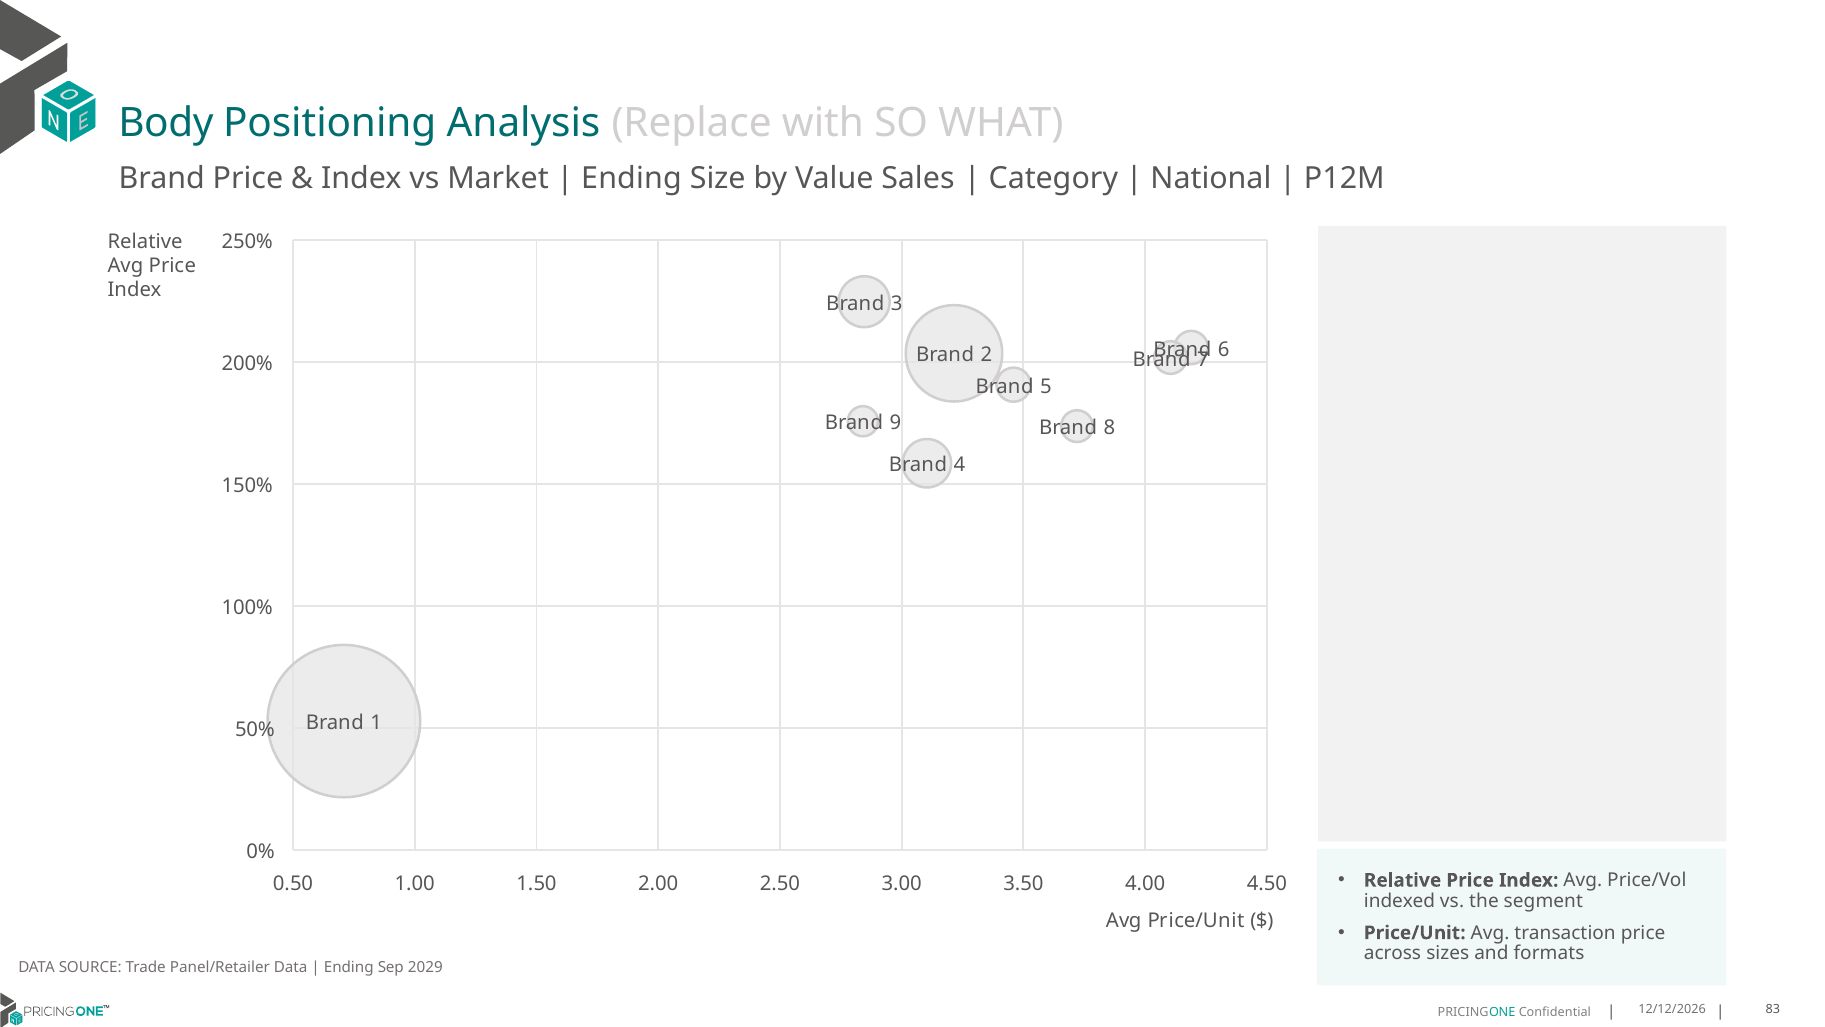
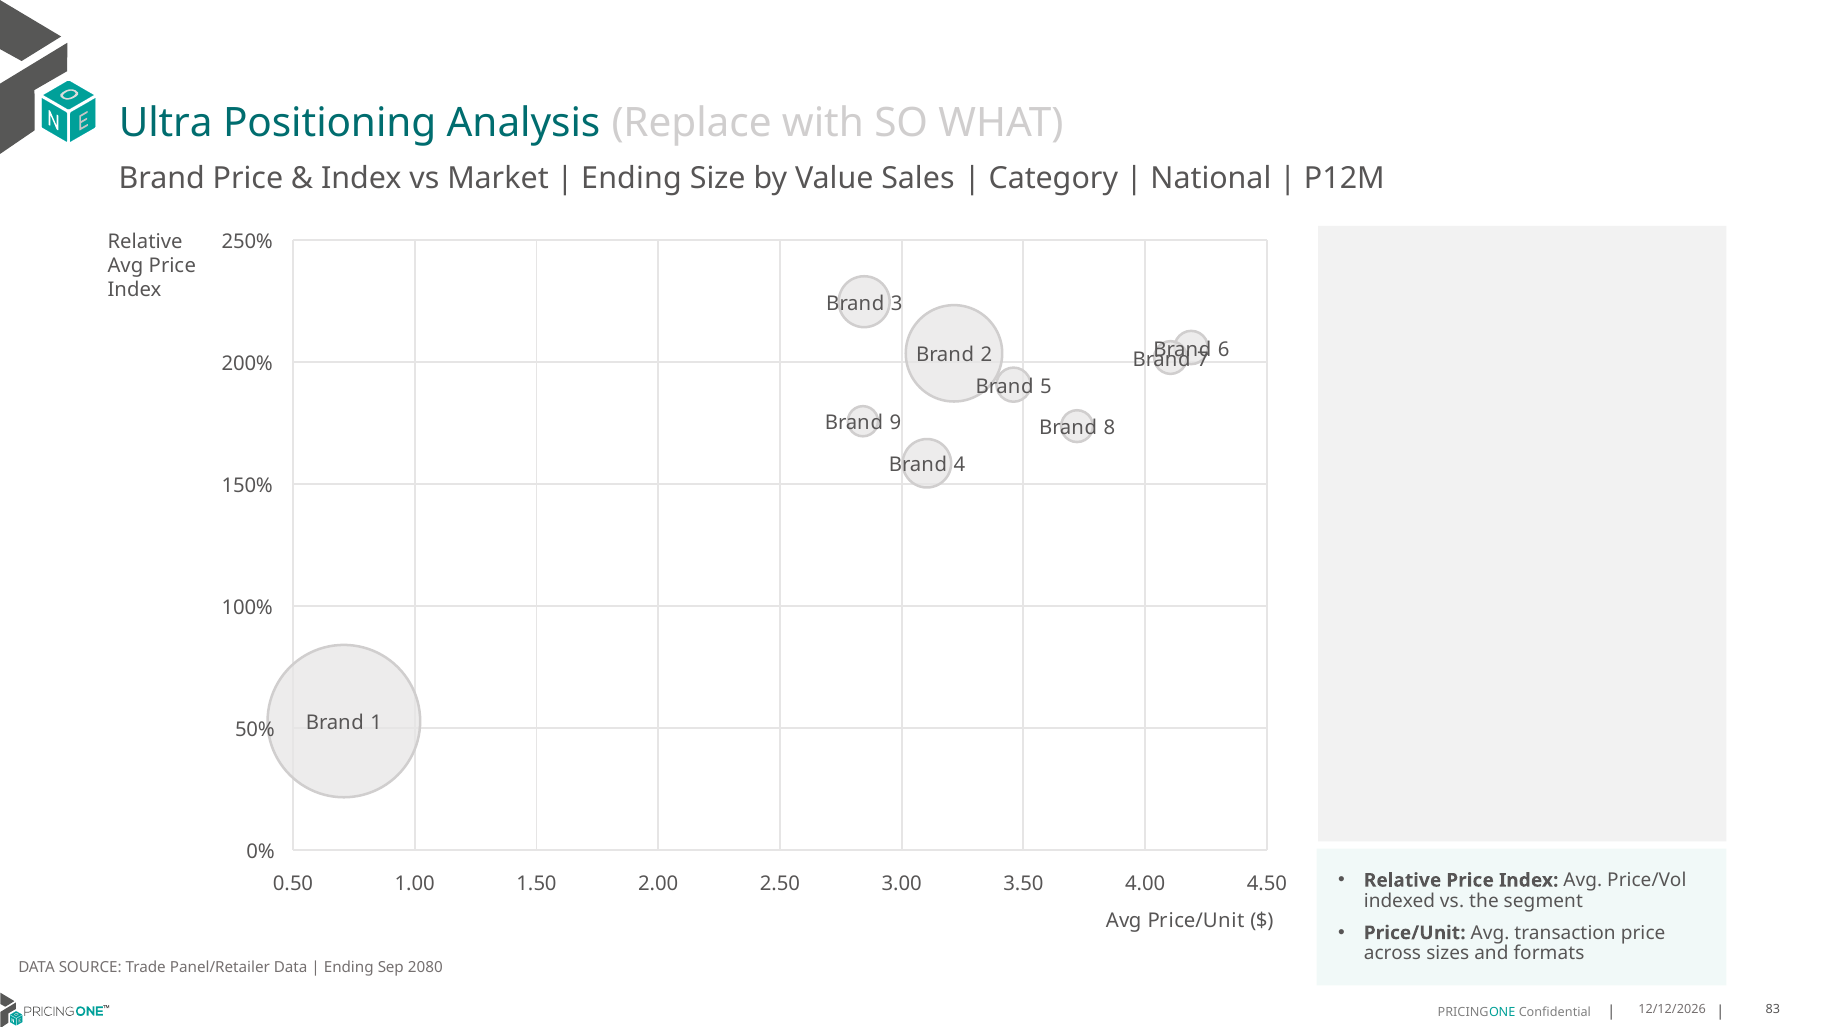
Body: Body -> Ultra
2029: 2029 -> 2080
